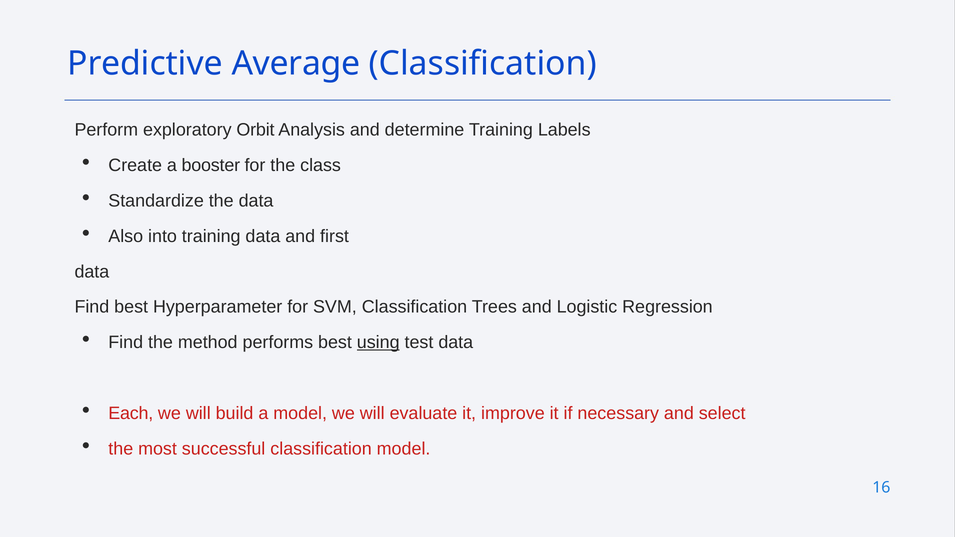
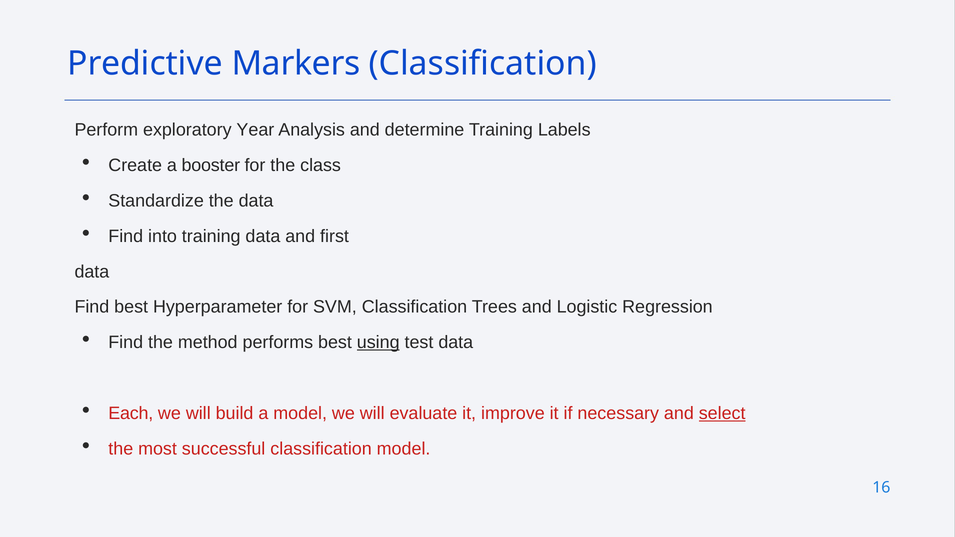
Average: Average -> Markers
Orbit: Orbit -> Year
Also at (126, 236): Also -> Find
select underline: none -> present
